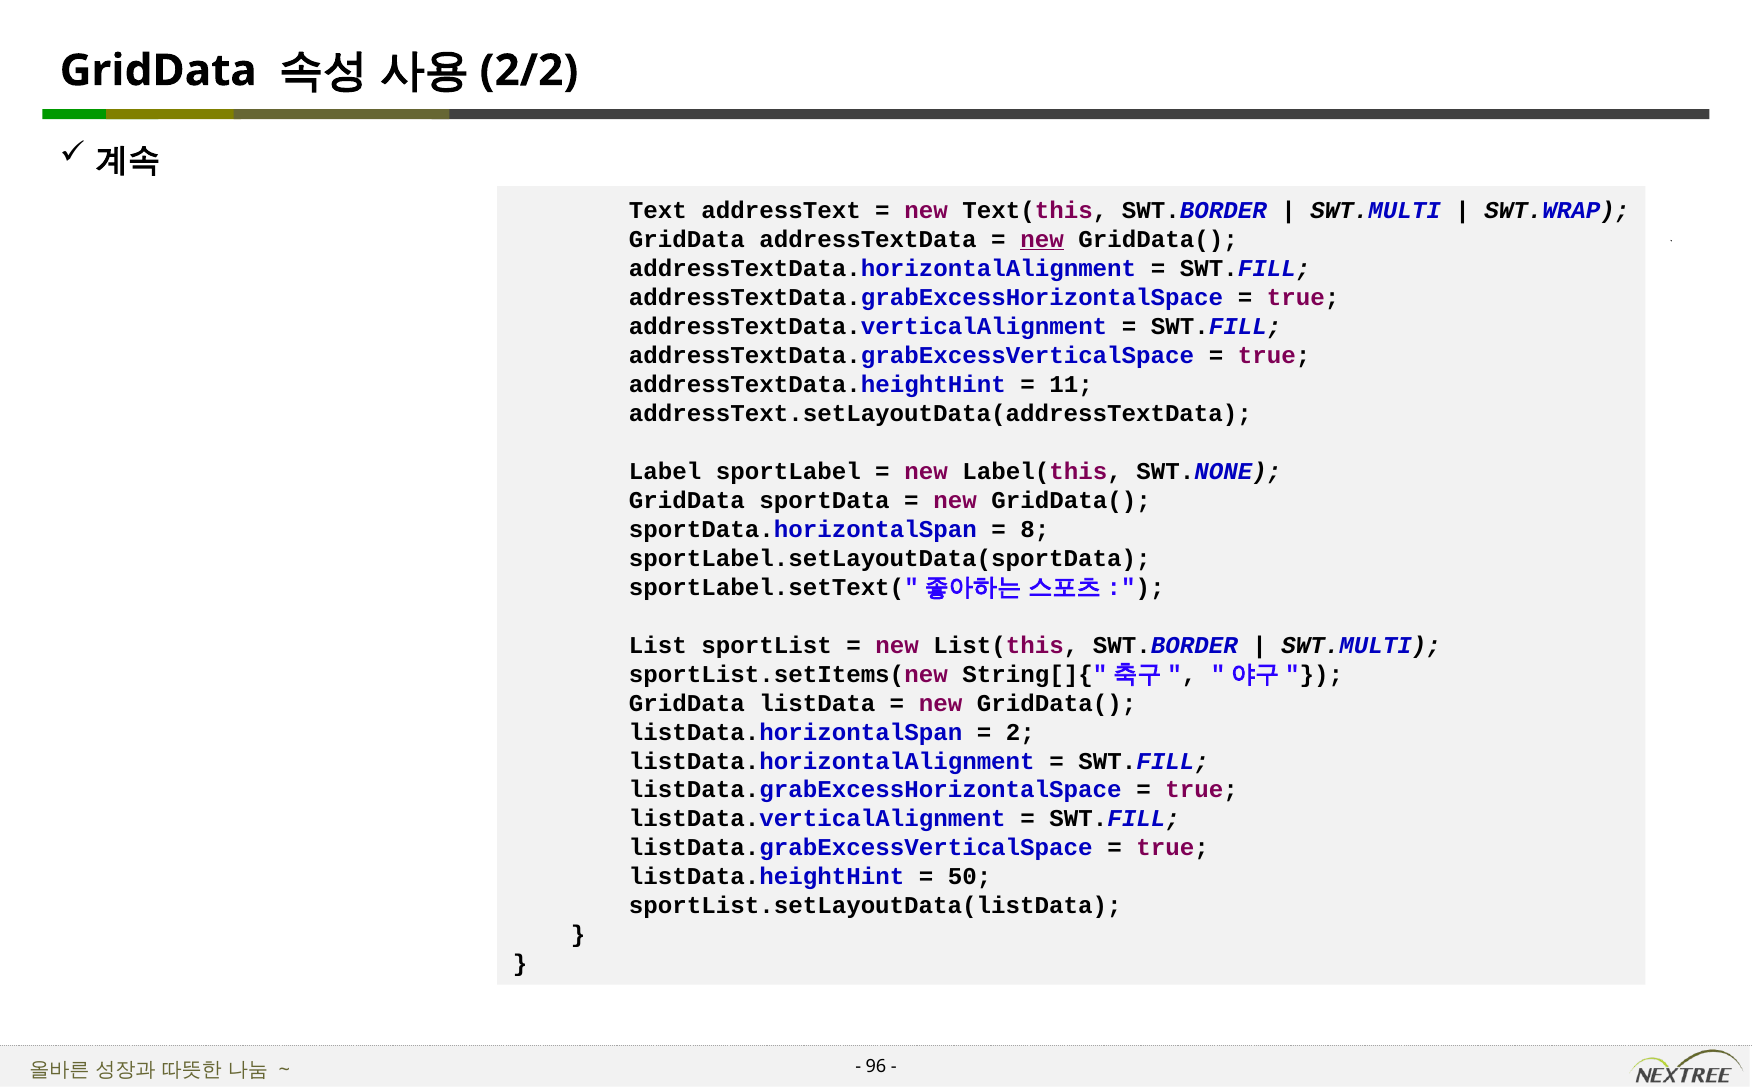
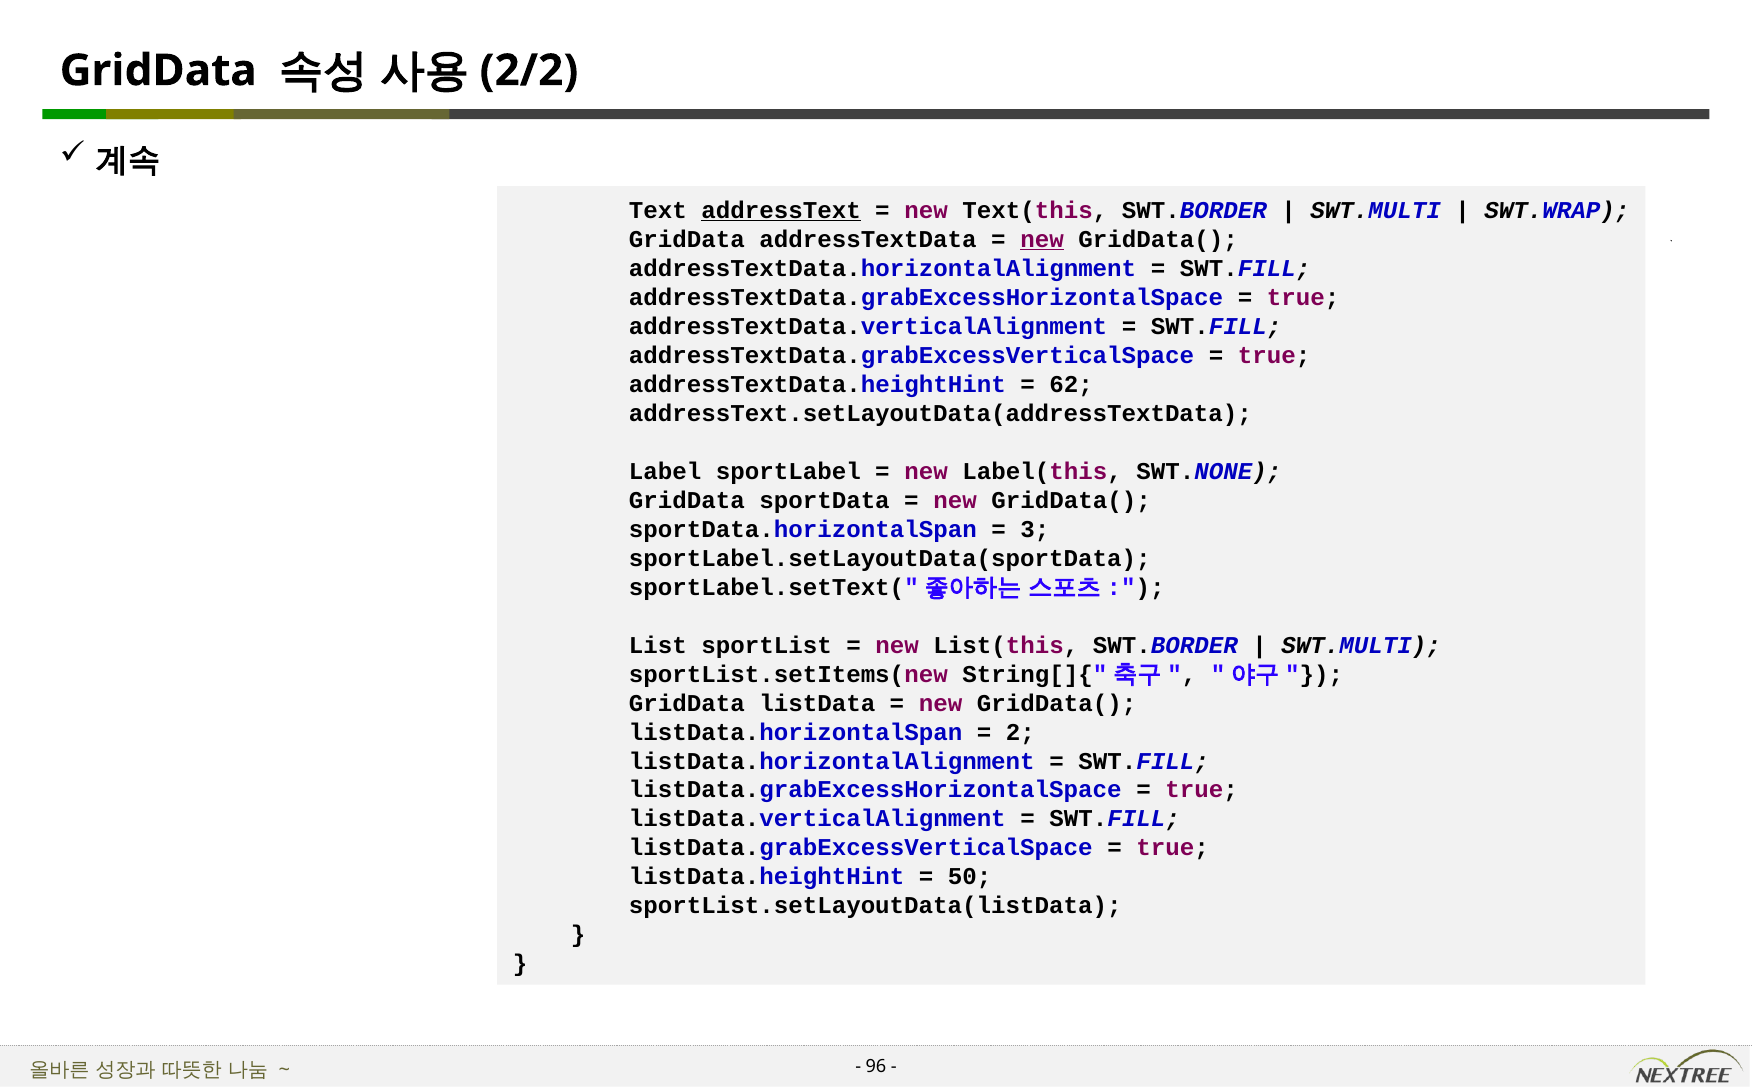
addressText underline: none -> present
11: 11 -> 62
8: 8 -> 3
